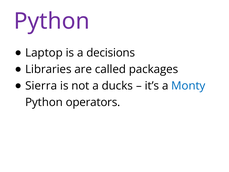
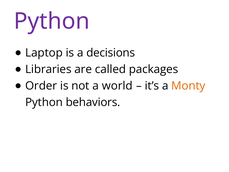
Sierra: Sierra -> Order
ducks: ducks -> world
Monty colour: blue -> orange
operators: operators -> behaviors
